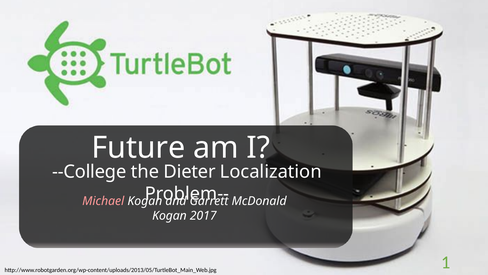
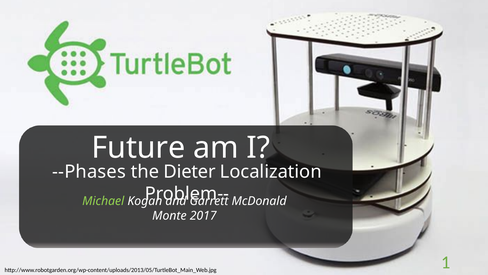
--College: --College -> --Phases
Michael colour: pink -> light green
Kogan at (169, 216): Kogan -> Monte
